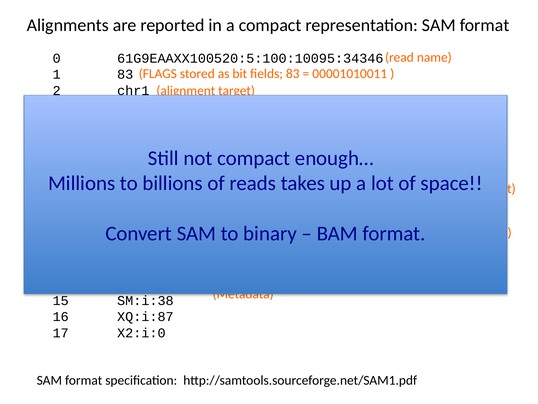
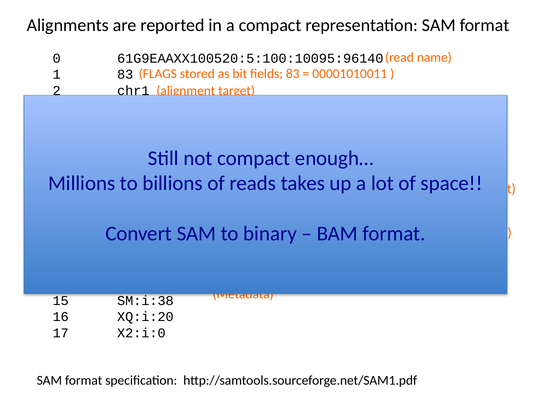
61G9EAAXX100520:5:100:10095:34346: 61G9EAAXX100520:5:100:10095:34346 -> 61G9EAAXX100520:5:100:10095:96140
XQ:i:87: XQ:i:87 -> XQ:i:20
